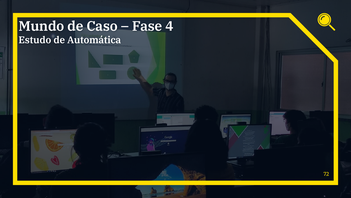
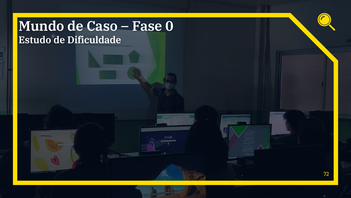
4: 4 -> 0
Automática: Automática -> Dificuldade
